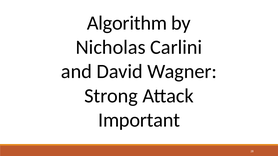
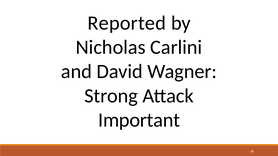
Algorithm: Algorithm -> Reported
